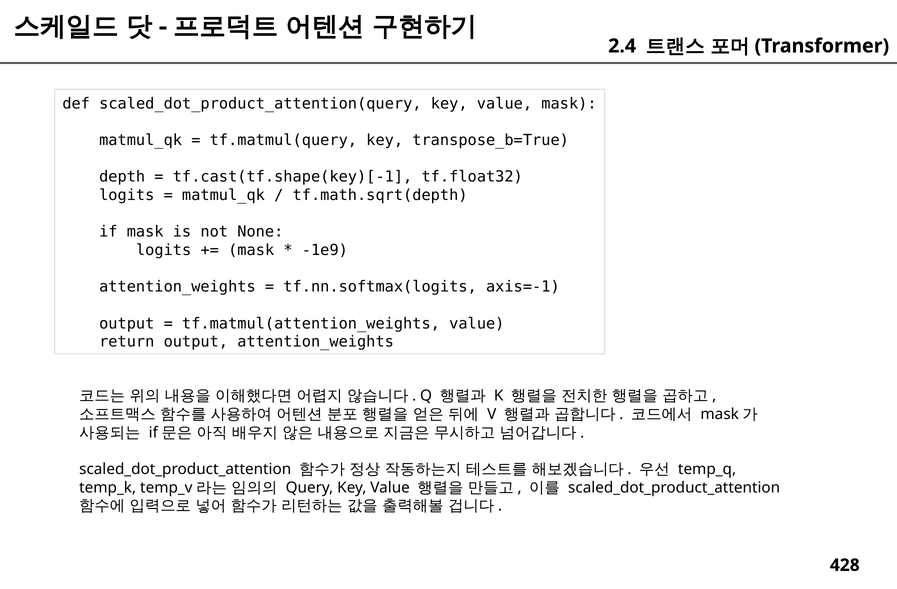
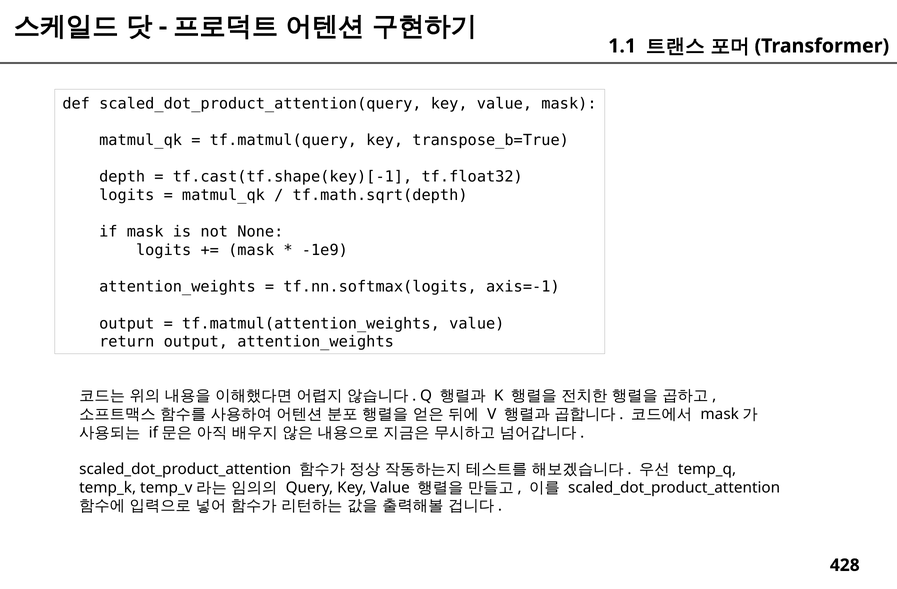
2.4: 2.4 -> 1.1
